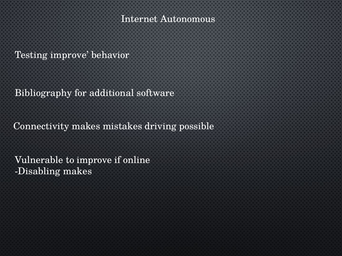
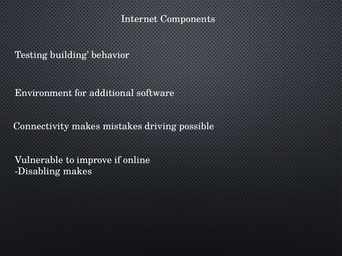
Autonomous: Autonomous -> Components
Testing improve: improve -> building
Bibliography: Bibliography -> Environment
